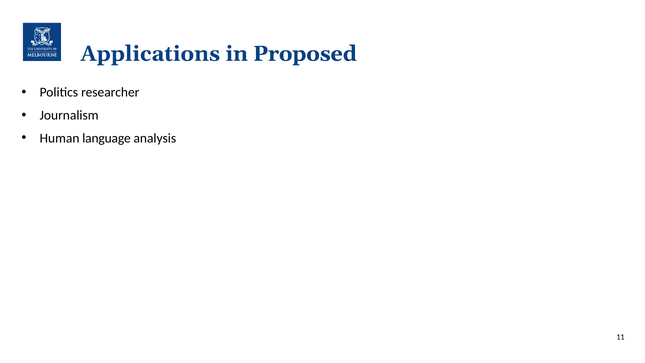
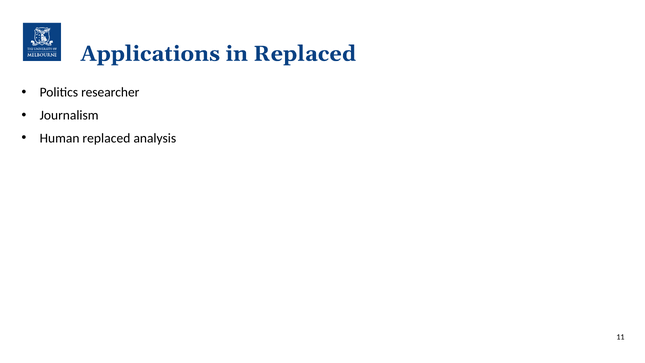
in Proposed: Proposed -> Replaced
Human language: language -> replaced
